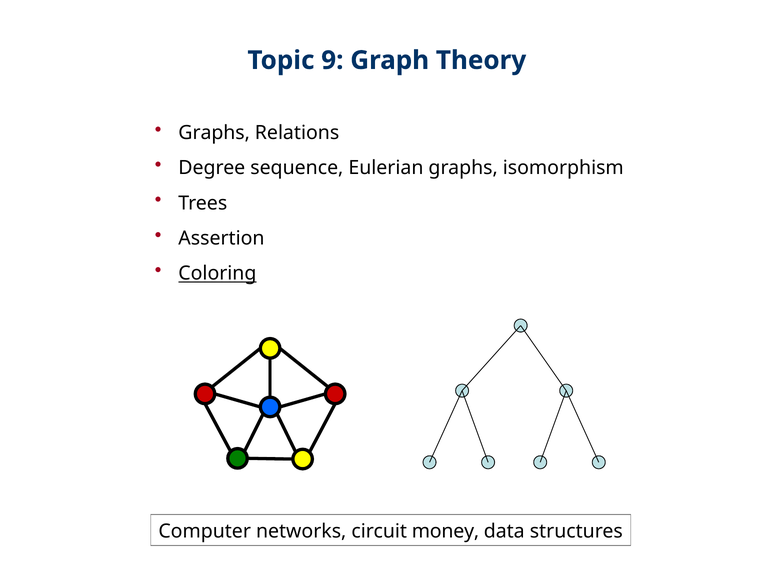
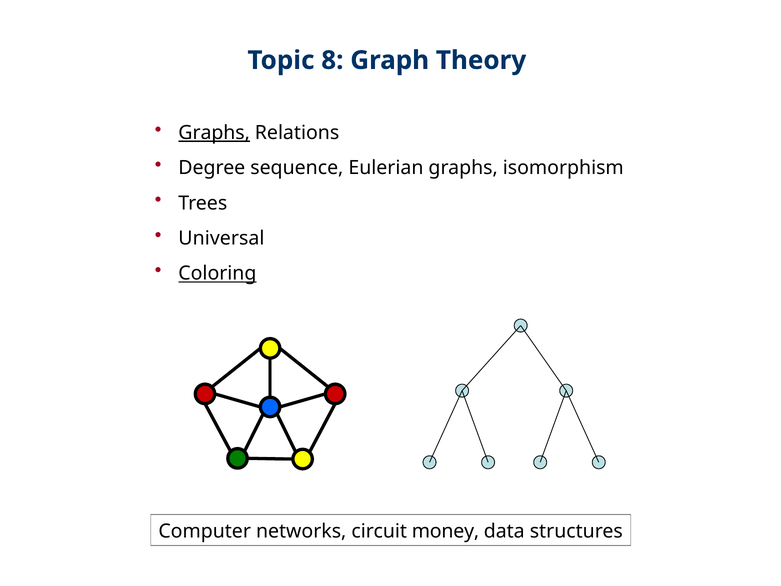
9: 9 -> 8
Graphs at (214, 133) underline: none -> present
Assertion: Assertion -> Universal
